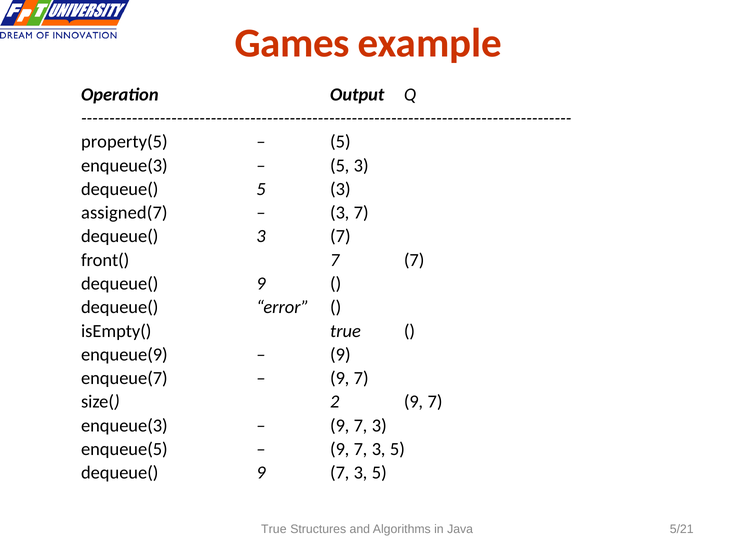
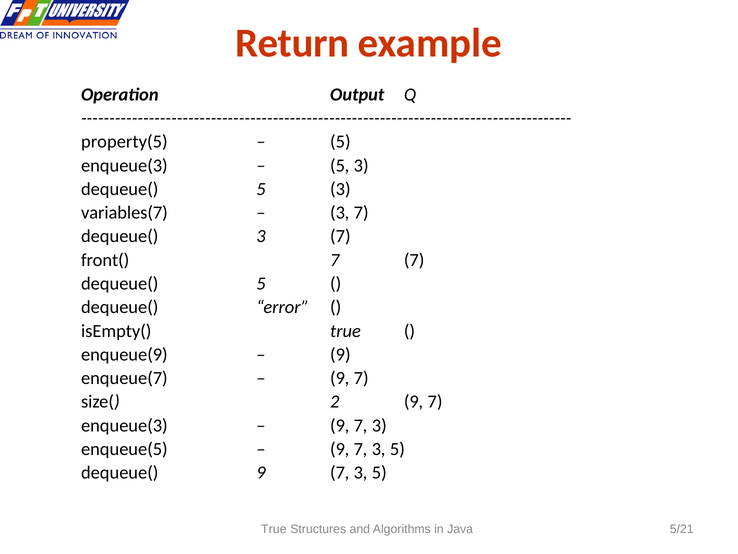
Games: Games -> Return
assigned(7: assigned(7 -> variables(7
9 at (261, 283): 9 -> 5
